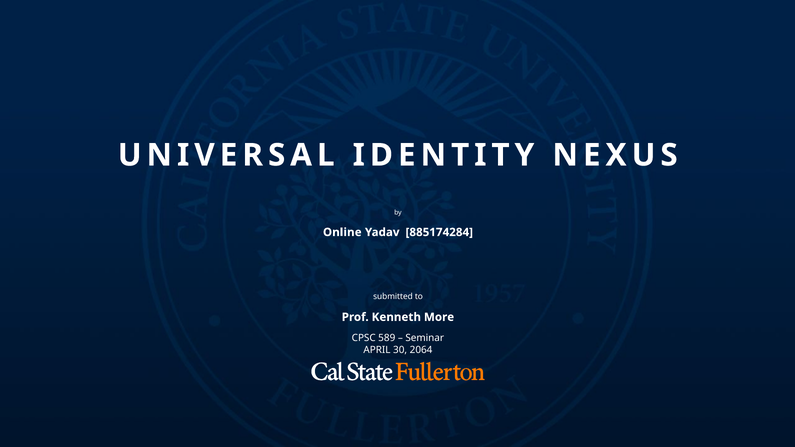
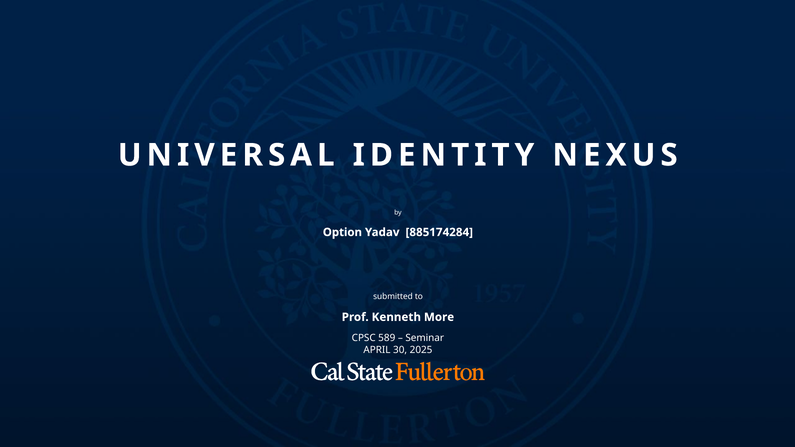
Online: Online -> Option
2064: 2064 -> 2025
